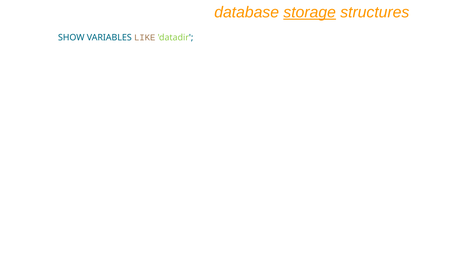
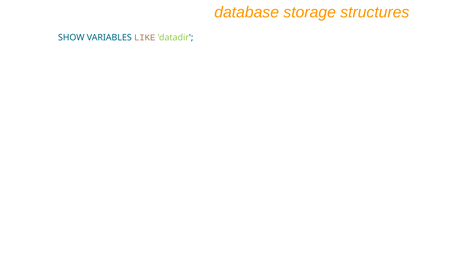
storage underline: present -> none
